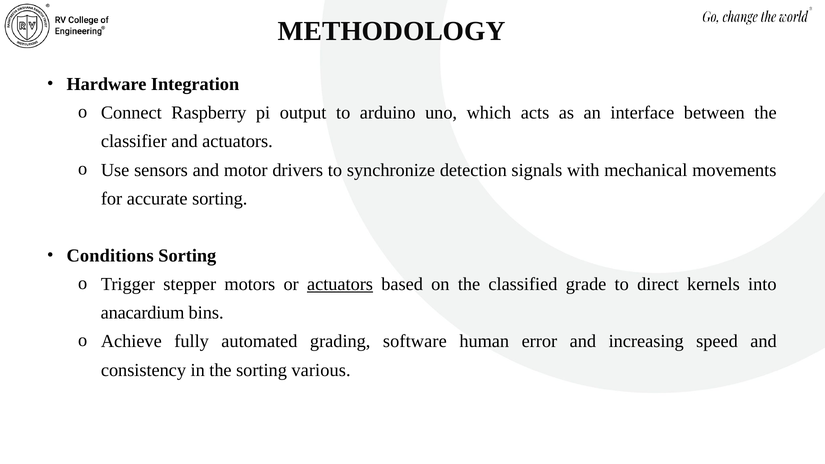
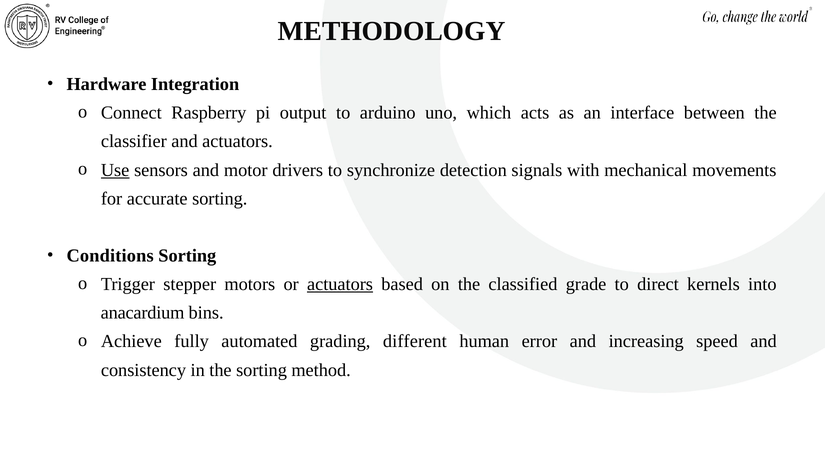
Use underline: none -> present
software: software -> different
various: various -> method
